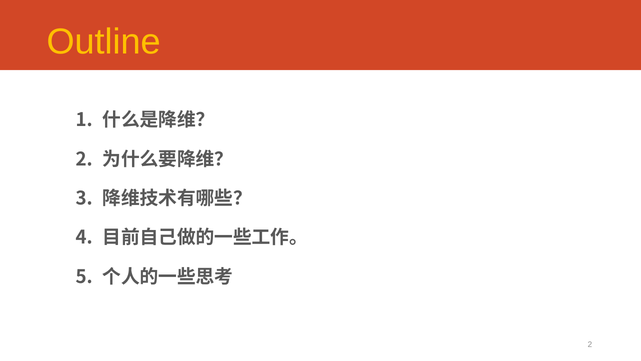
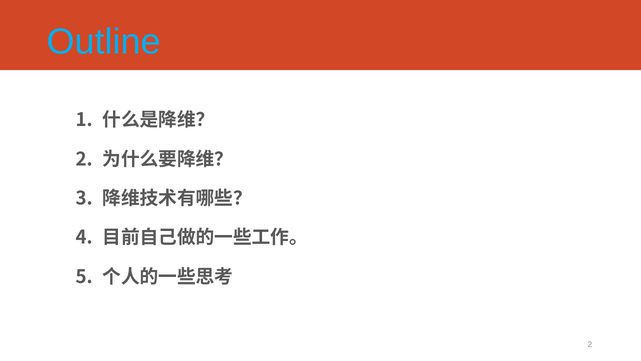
Outline colour: yellow -> light blue
